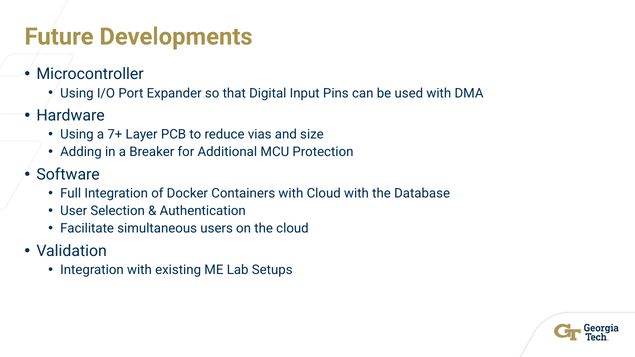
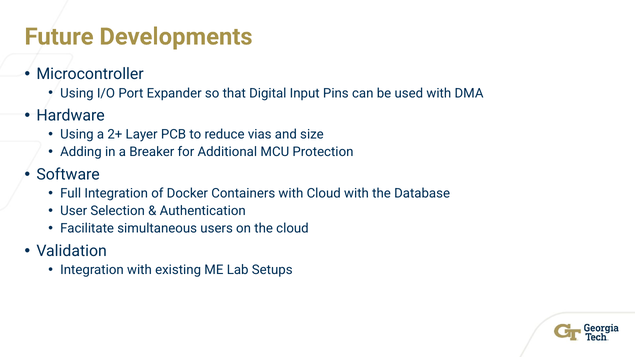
7+: 7+ -> 2+
